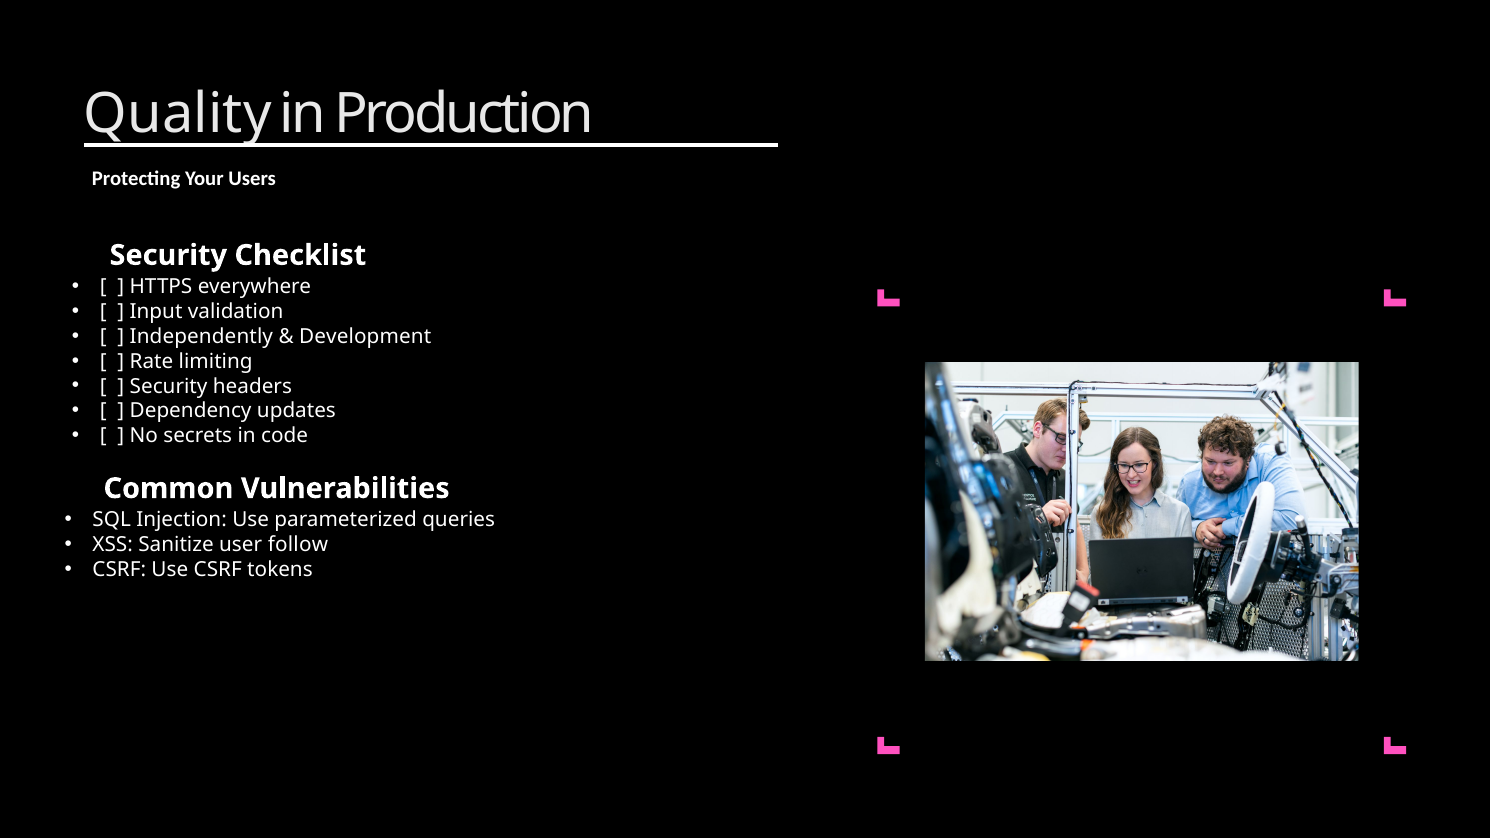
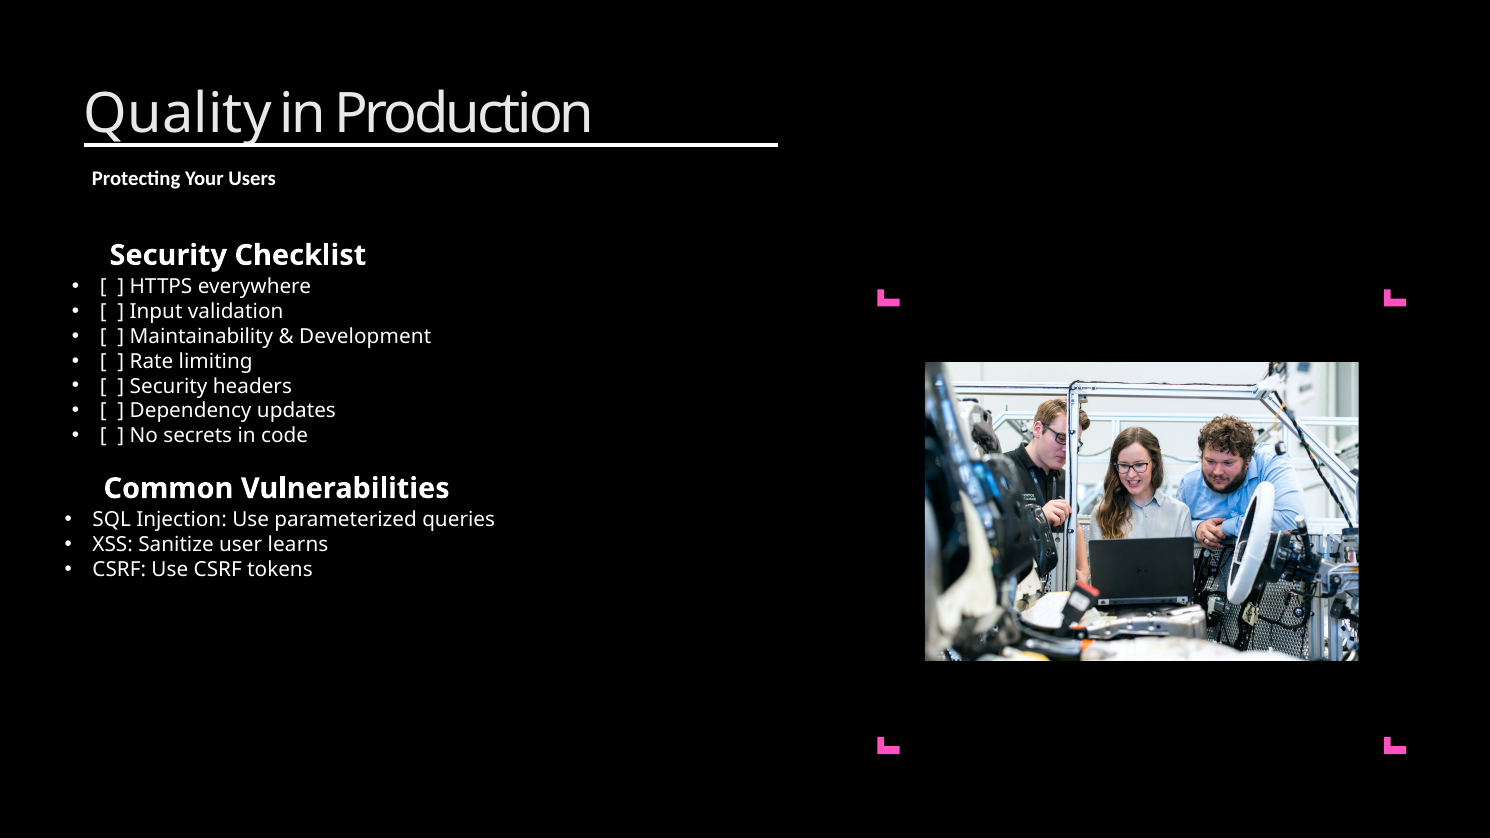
Independently: Independently -> Maintainability
follow: follow -> learns
